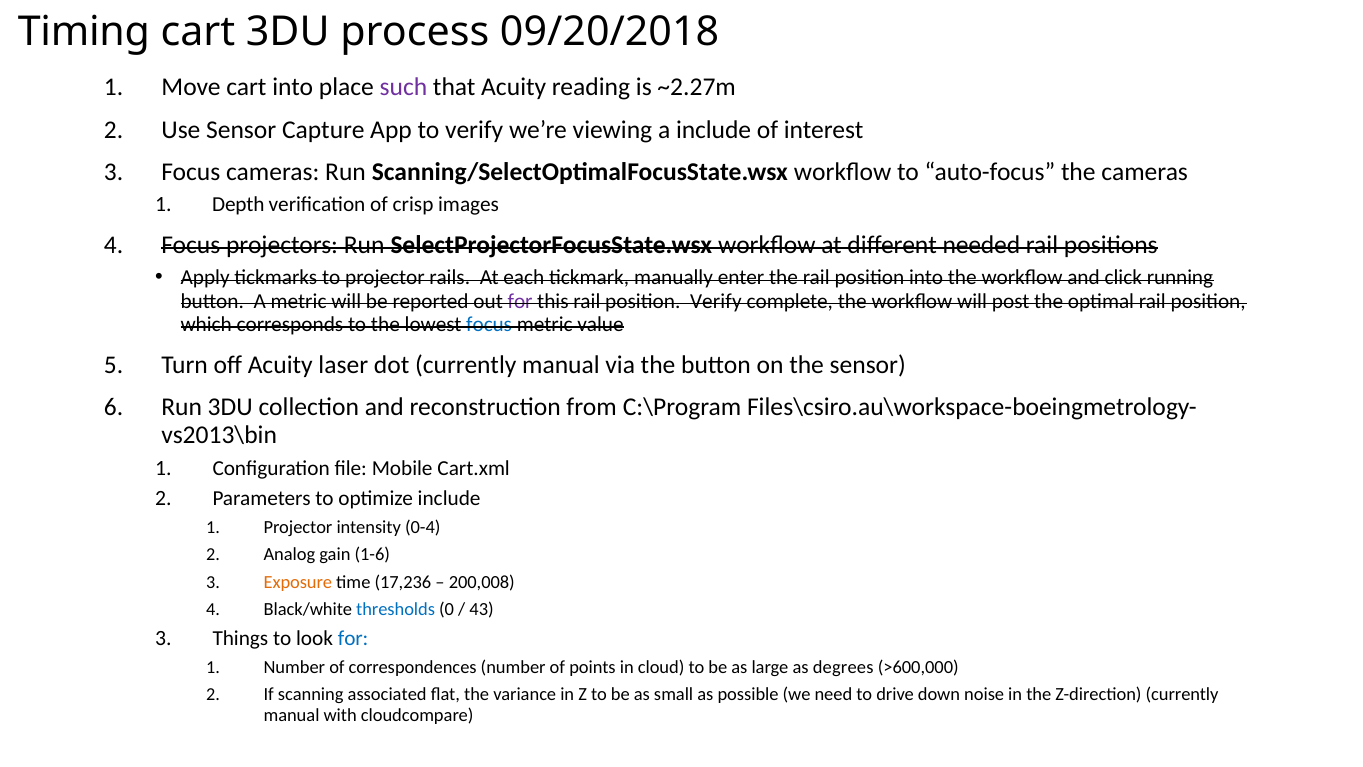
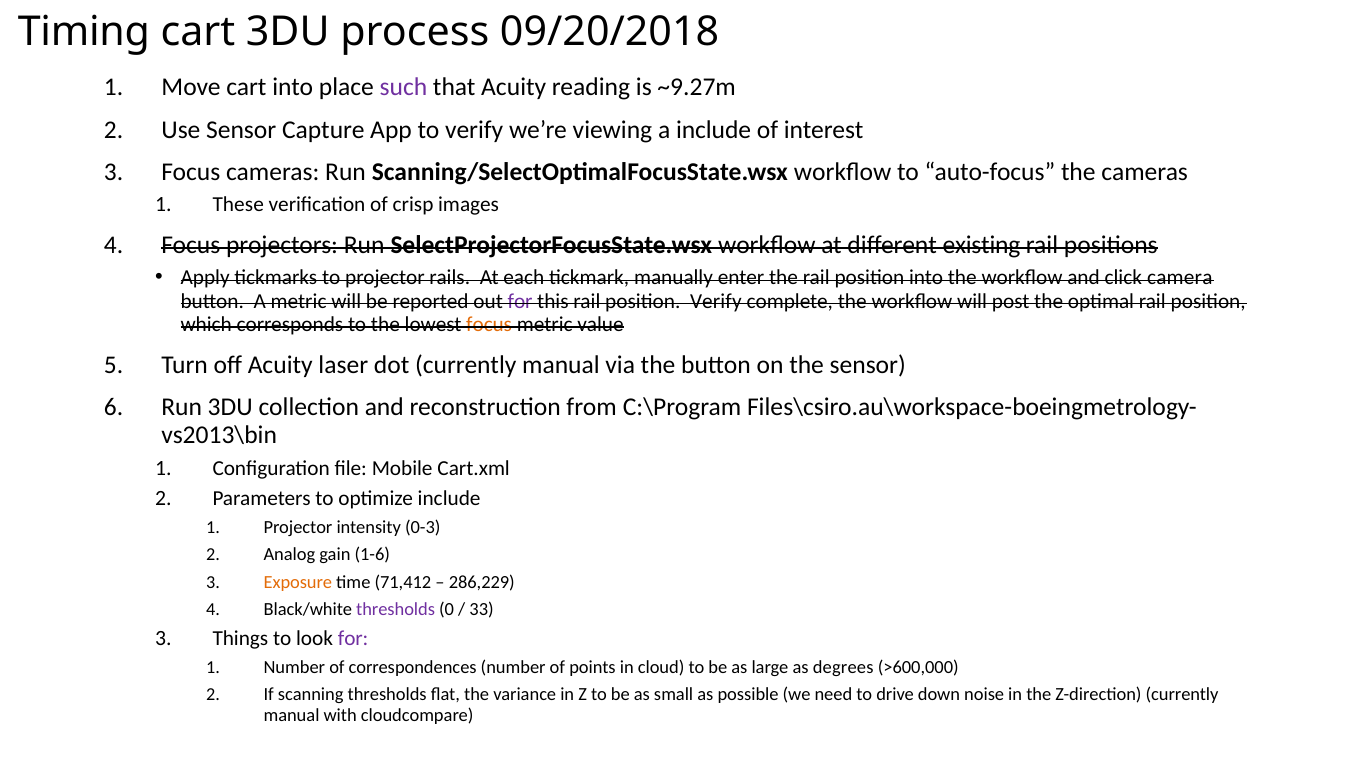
~2.27m: ~2.27m -> ~9.27m
Depth: Depth -> These
needed: needed -> existing
running: running -> camera
focus at (489, 325) colour: blue -> orange
0-4: 0-4 -> 0-3
17,236: 17,236 -> 71,412
200,008: 200,008 -> 286,229
thresholds at (396, 609) colour: blue -> purple
43: 43 -> 33
for at (353, 638) colour: blue -> purple
scanning associated: associated -> thresholds
